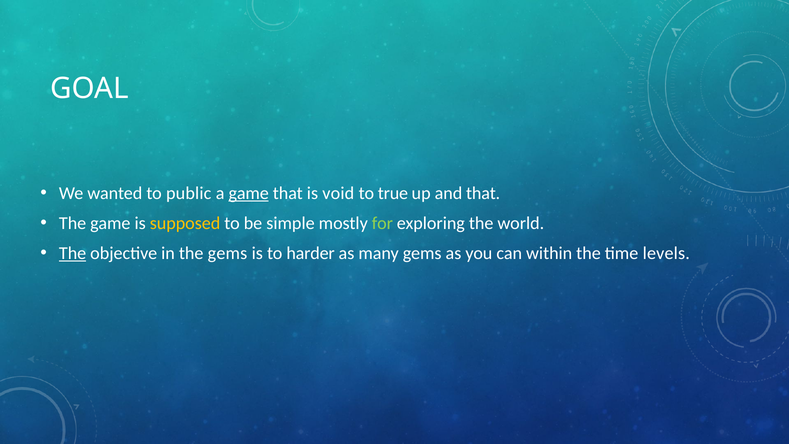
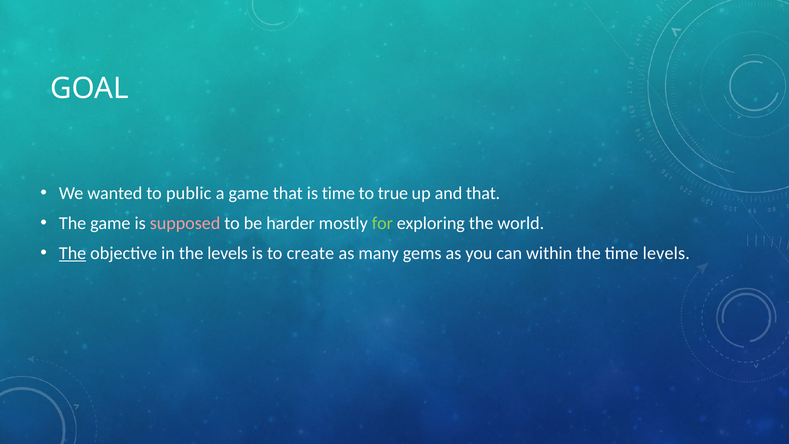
game at (249, 193) underline: present -> none
is void: void -> time
supposed colour: yellow -> pink
simple: simple -> harder
the gems: gems -> levels
harder: harder -> create
